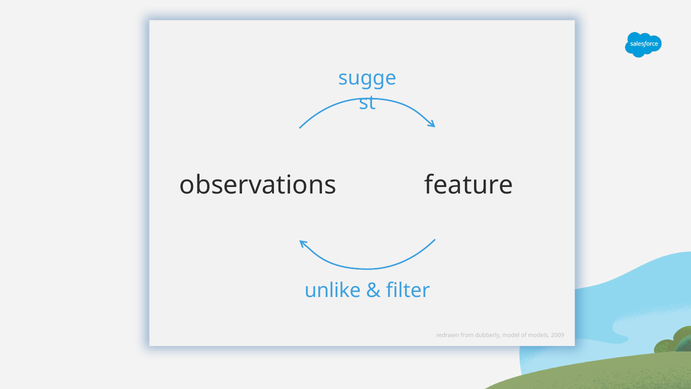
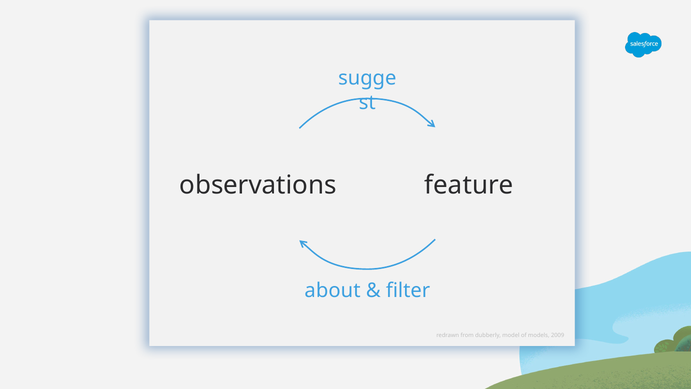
unlike: unlike -> about
